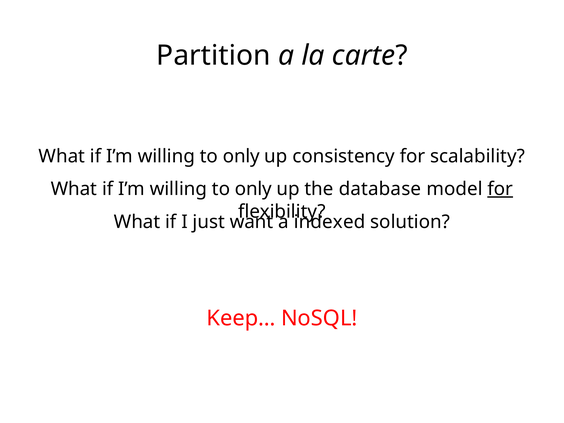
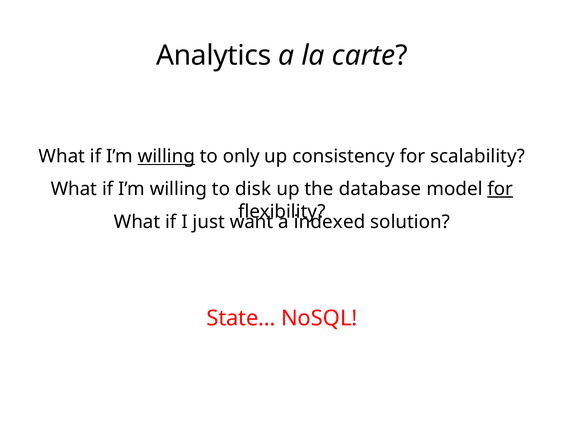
Partition: Partition -> Analytics
willing at (166, 156) underline: none -> present
only at (253, 189): only -> disk
Keep…: Keep… -> State…
